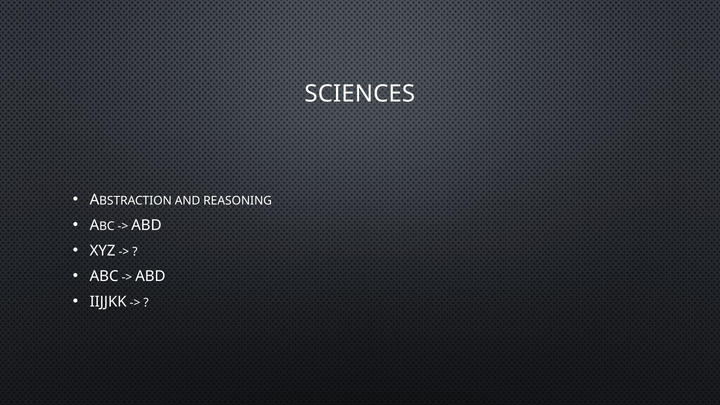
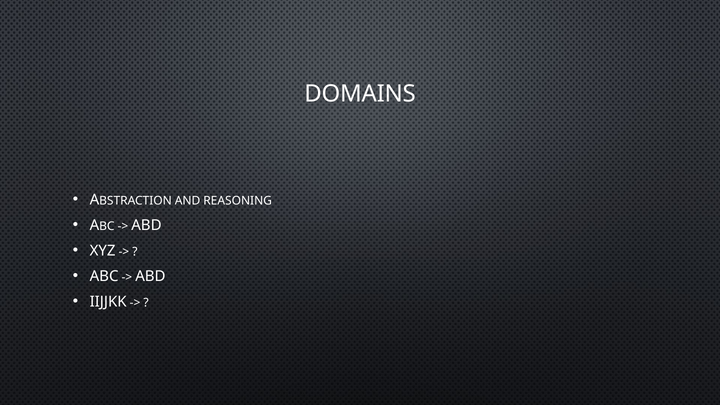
SCIENCES: SCIENCES -> DOMAINS
